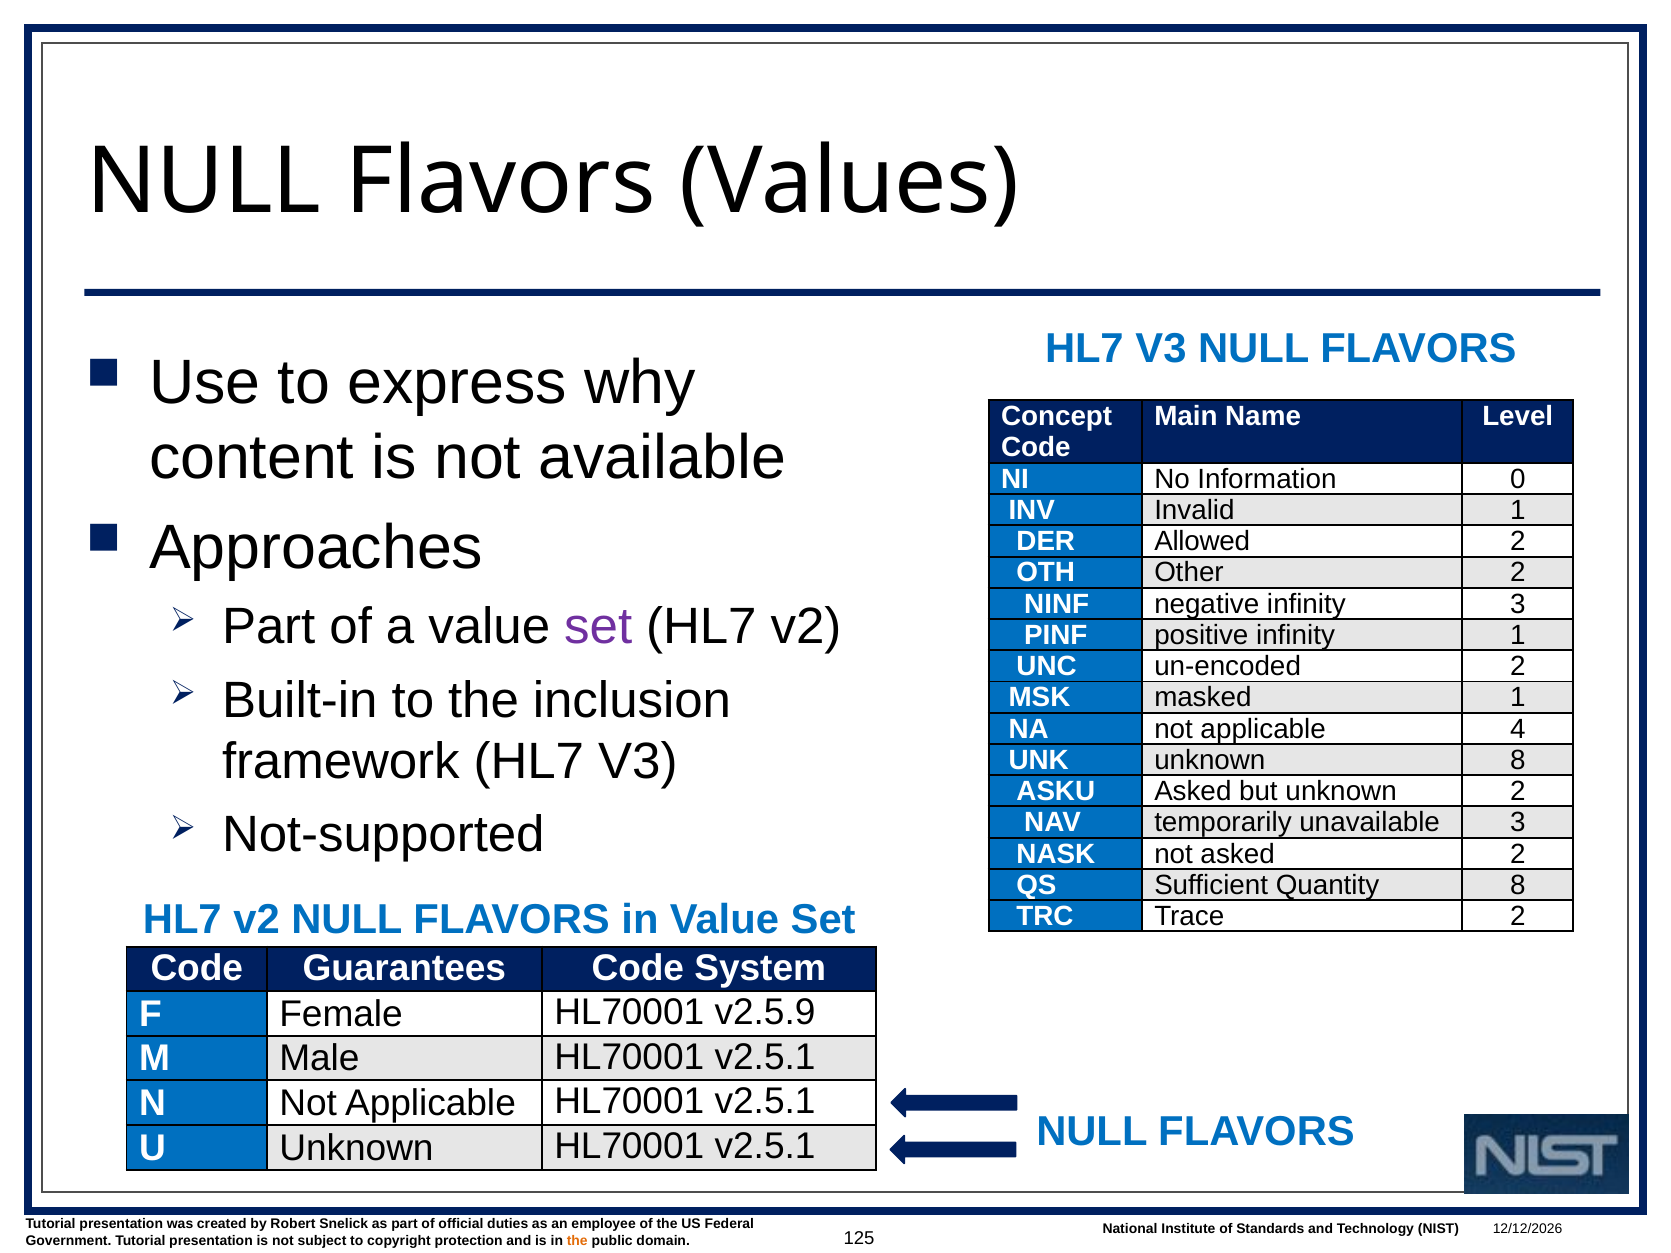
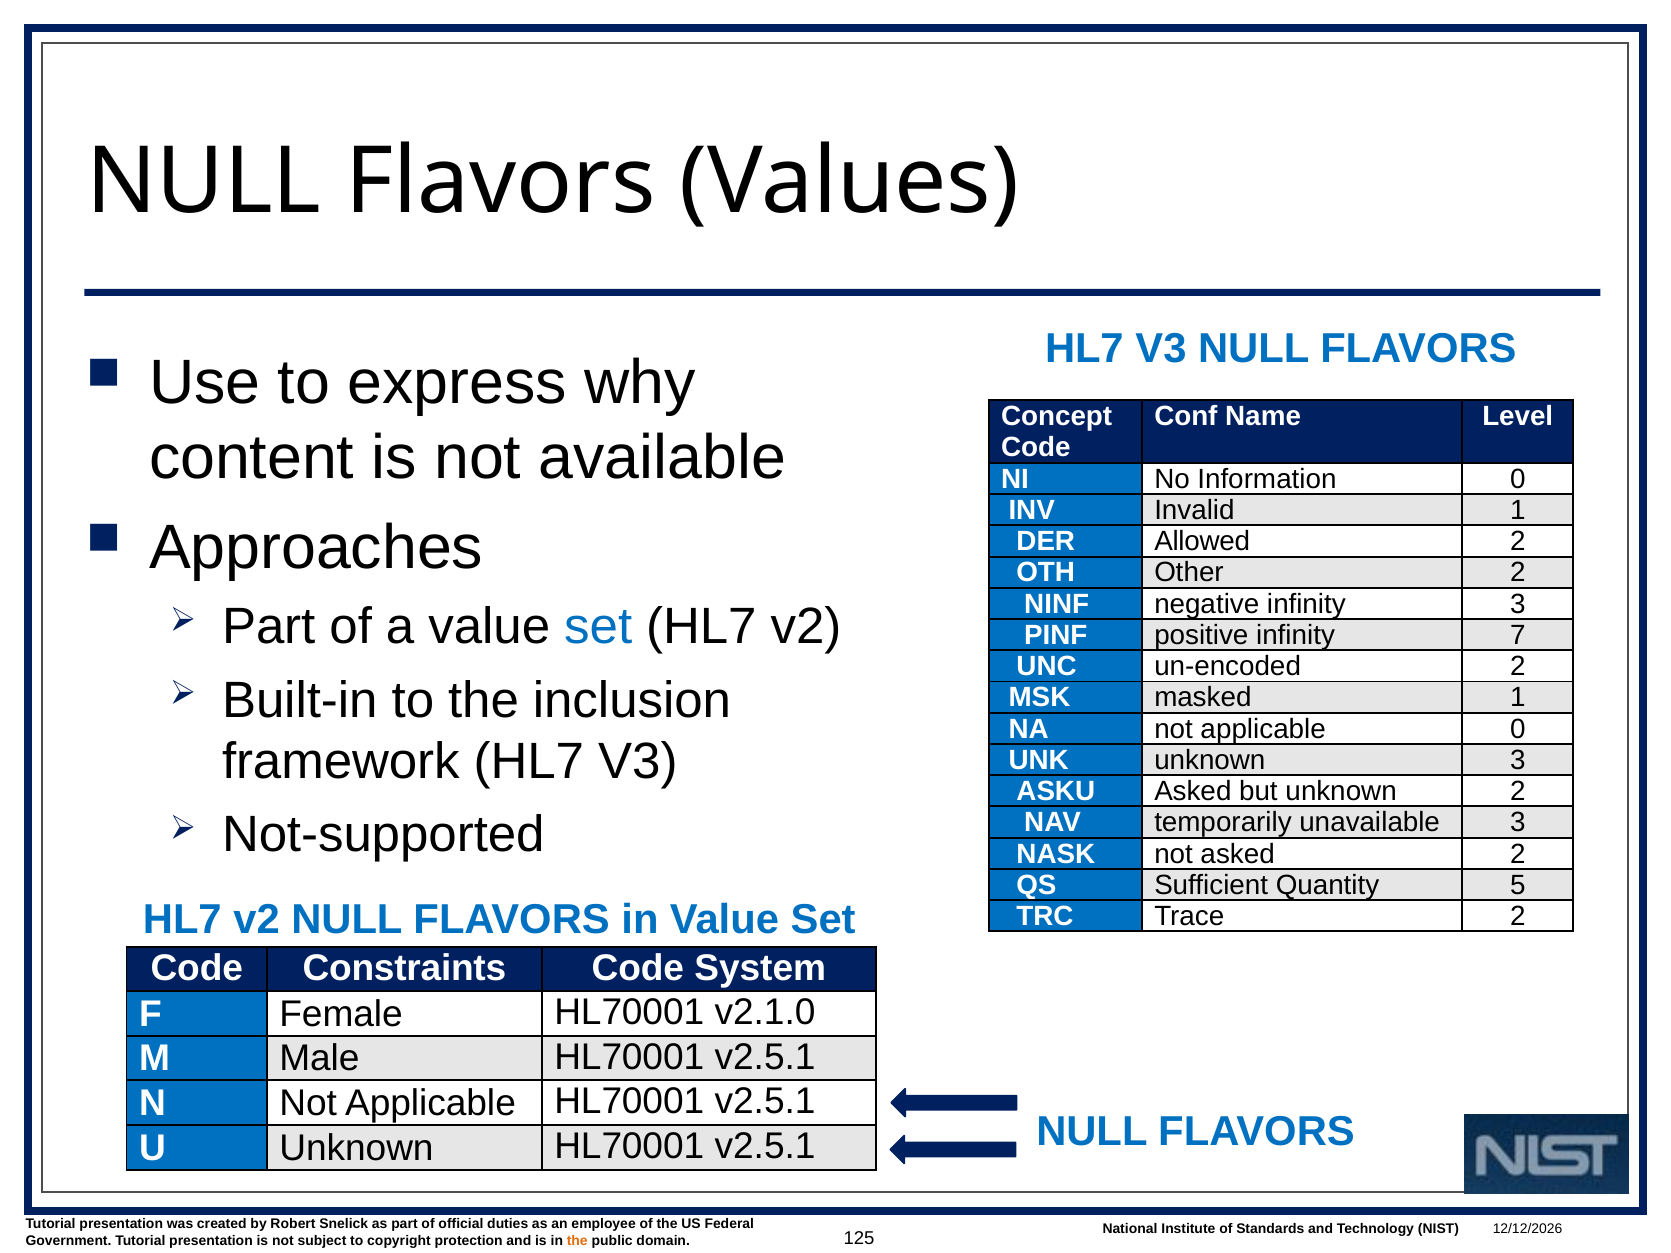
Main: Main -> Conf
set at (598, 627) colour: purple -> blue
infinity 1: 1 -> 7
applicable 4: 4 -> 0
unknown 8: 8 -> 3
Quantity 8: 8 -> 5
Guarantees: Guarantees -> Constraints
v2.5.9: v2.5.9 -> v2.1.0
